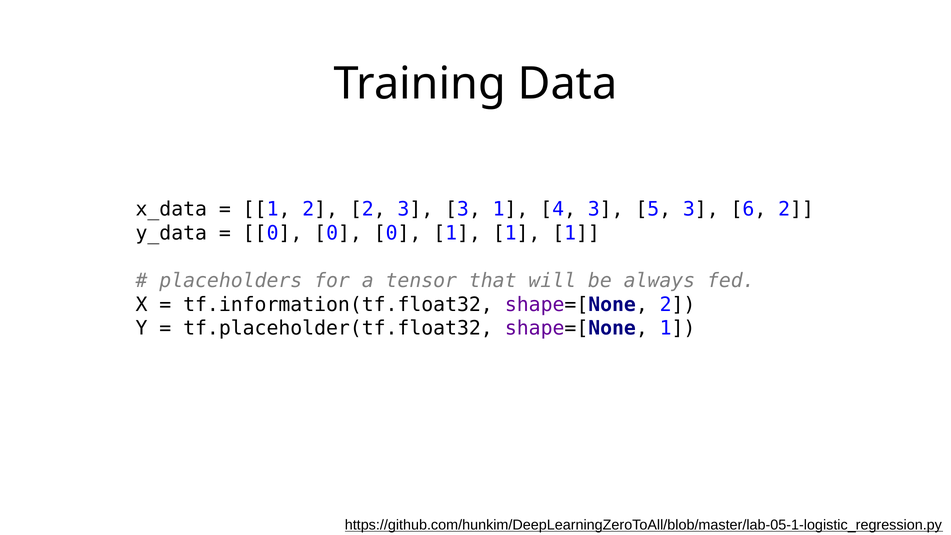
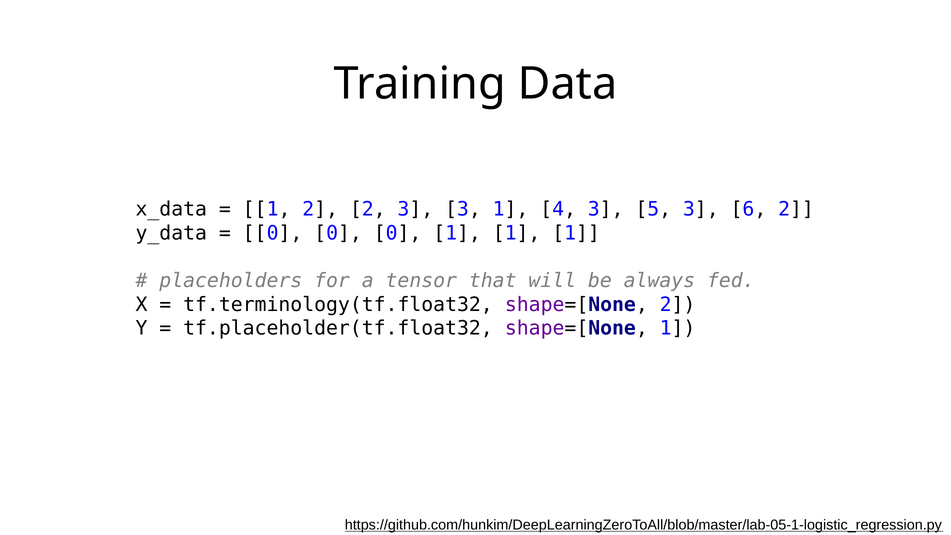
tf.information(tf.float32: tf.information(tf.float32 -> tf.terminology(tf.float32
